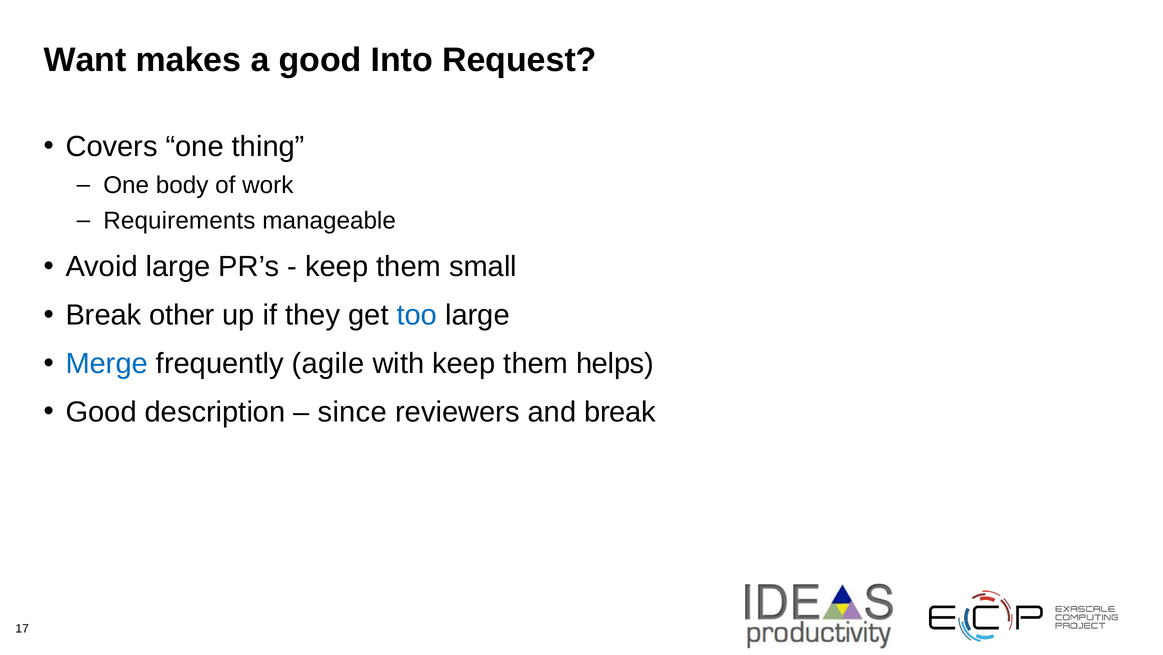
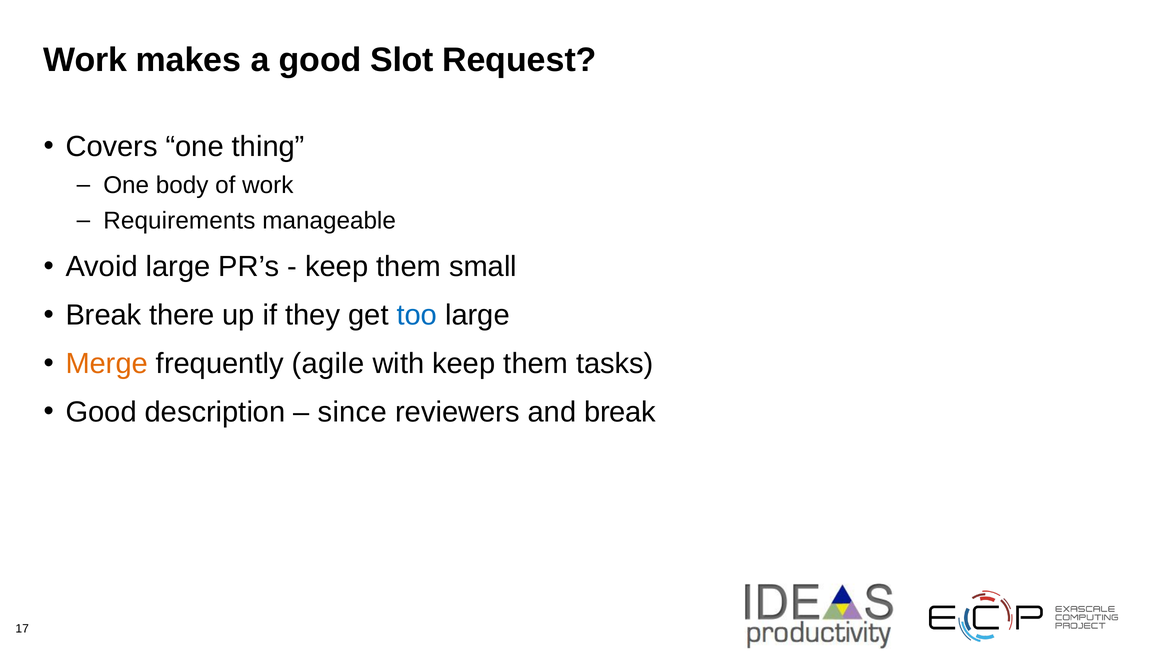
Want at (85, 60): Want -> Work
Into: Into -> Slot
other: other -> there
Merge colour: blue -> orange
helps: helps -> tasks
